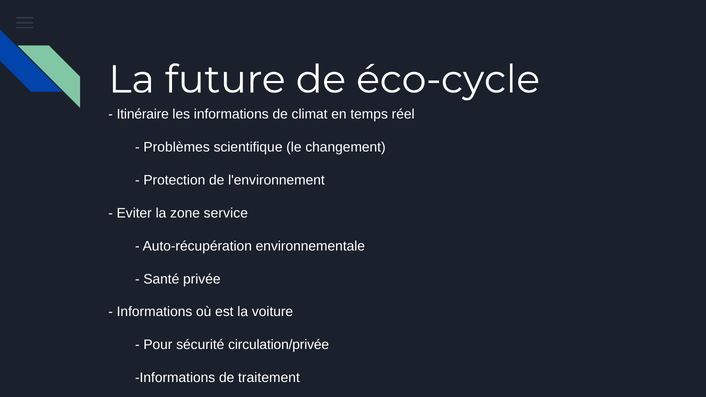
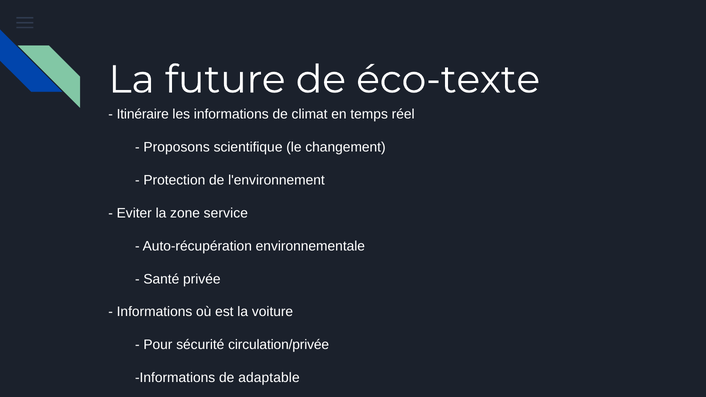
éco-cycle: éco-cycle -> éco-texte
Problèmes: Problèmes -> Proposons
traitement: traitement -> adaptable
